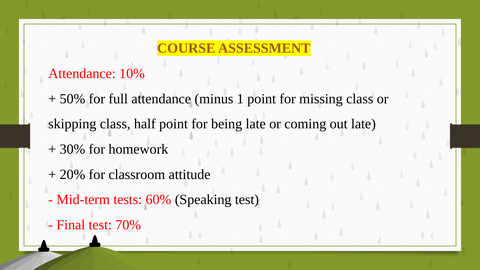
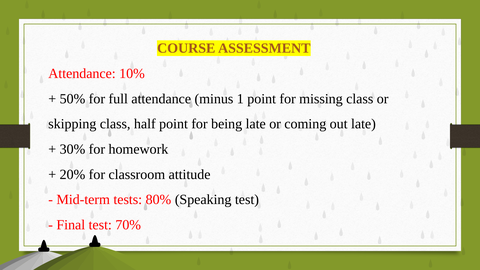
60%: 60% -> 80%
